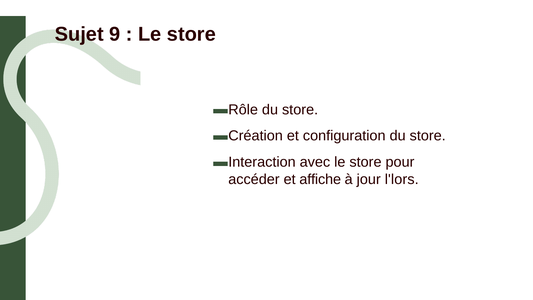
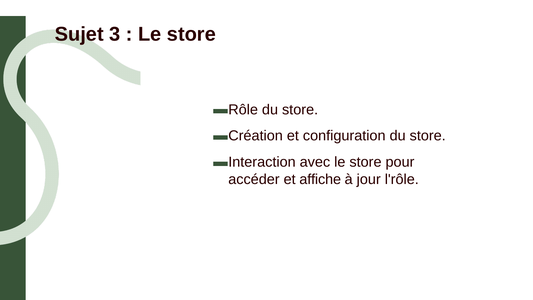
9: 9 -> 3
l'lors: l'lors -> l'rôle
